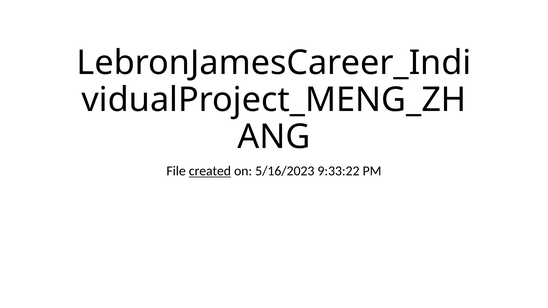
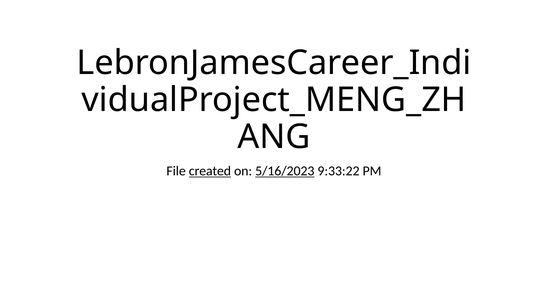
5/16/2023 underline: none -> present
